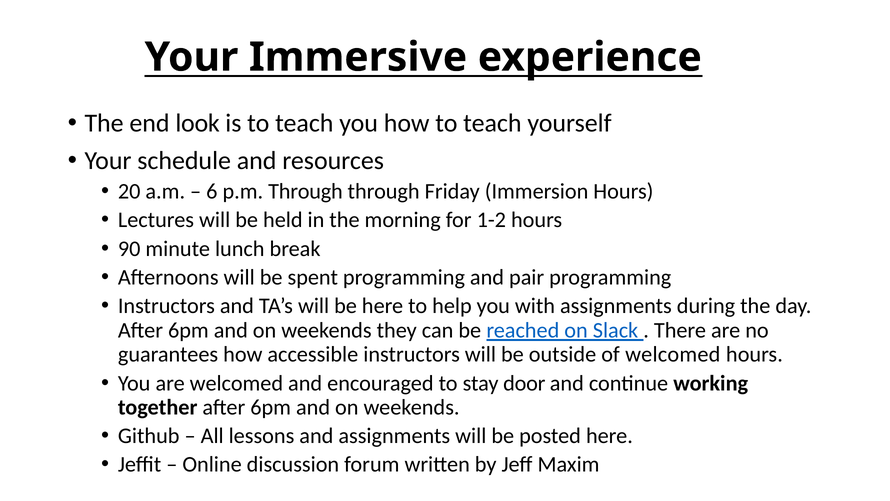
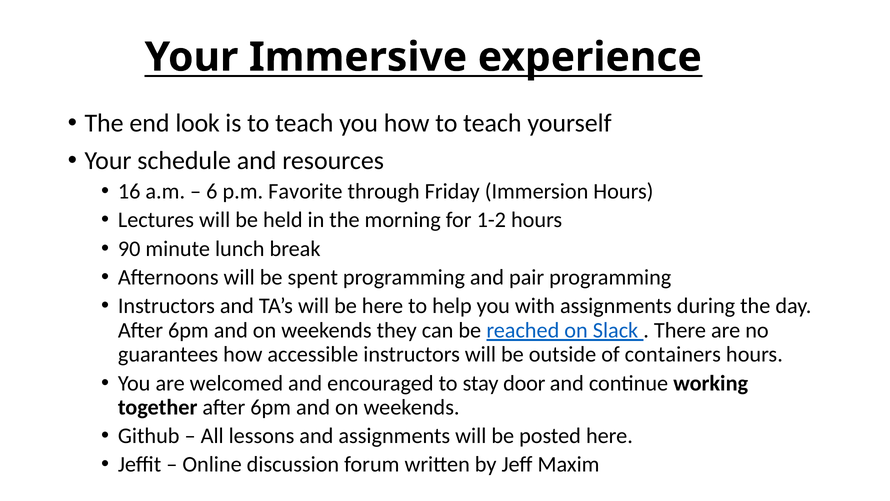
20: 20 -> 16
p.m Through: Through -> Favorite
of welcomed: welcomed -> containers
